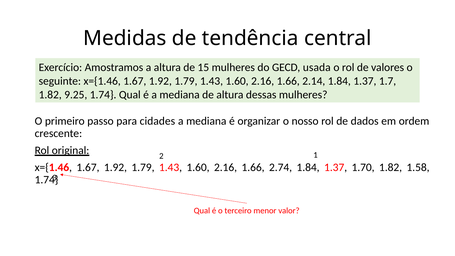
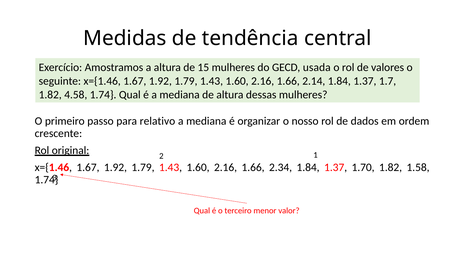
9.25: 9.25 -> 4.58
cidades: cidades -> relativo
2.74: 2.74 -> 2.34
